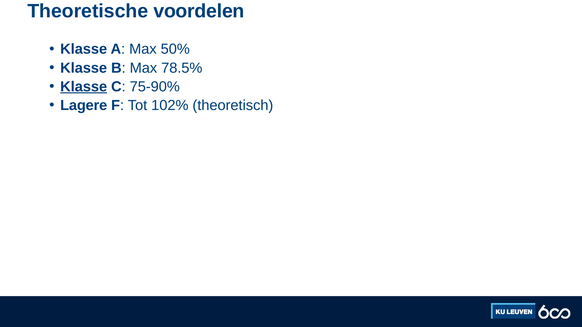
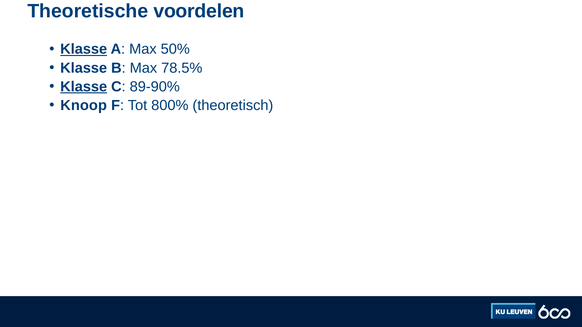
Klasse at (84, 49) underline: none -> present
75-90%: 75-90% -> 89-90%
Lagere: Lagere -> Knoop
102%: 102% -> 800%
